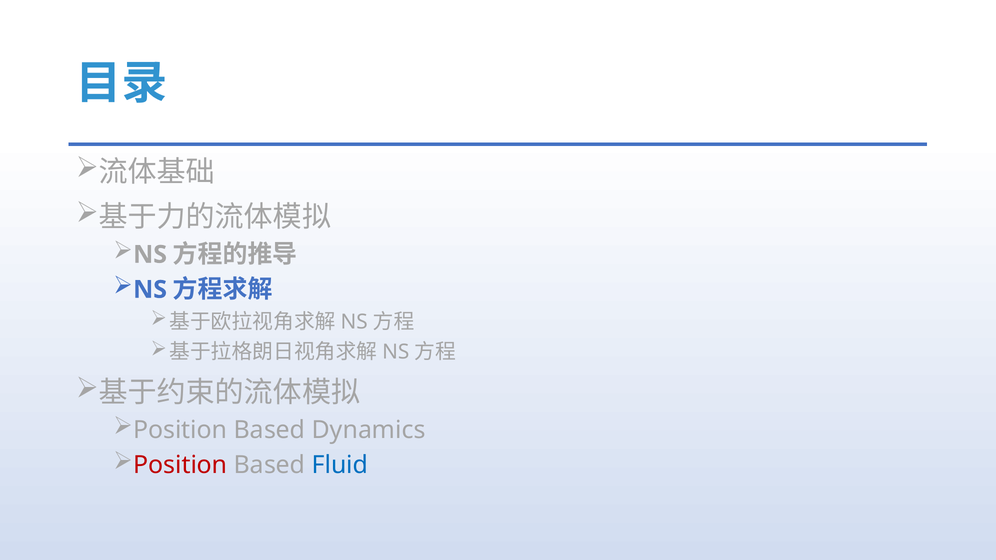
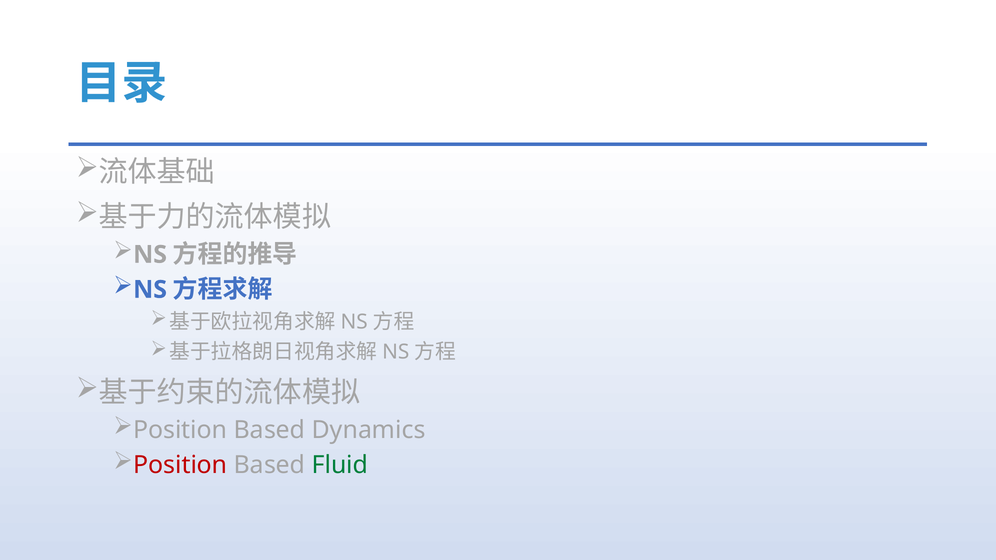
Fluid colour: blue -> green
